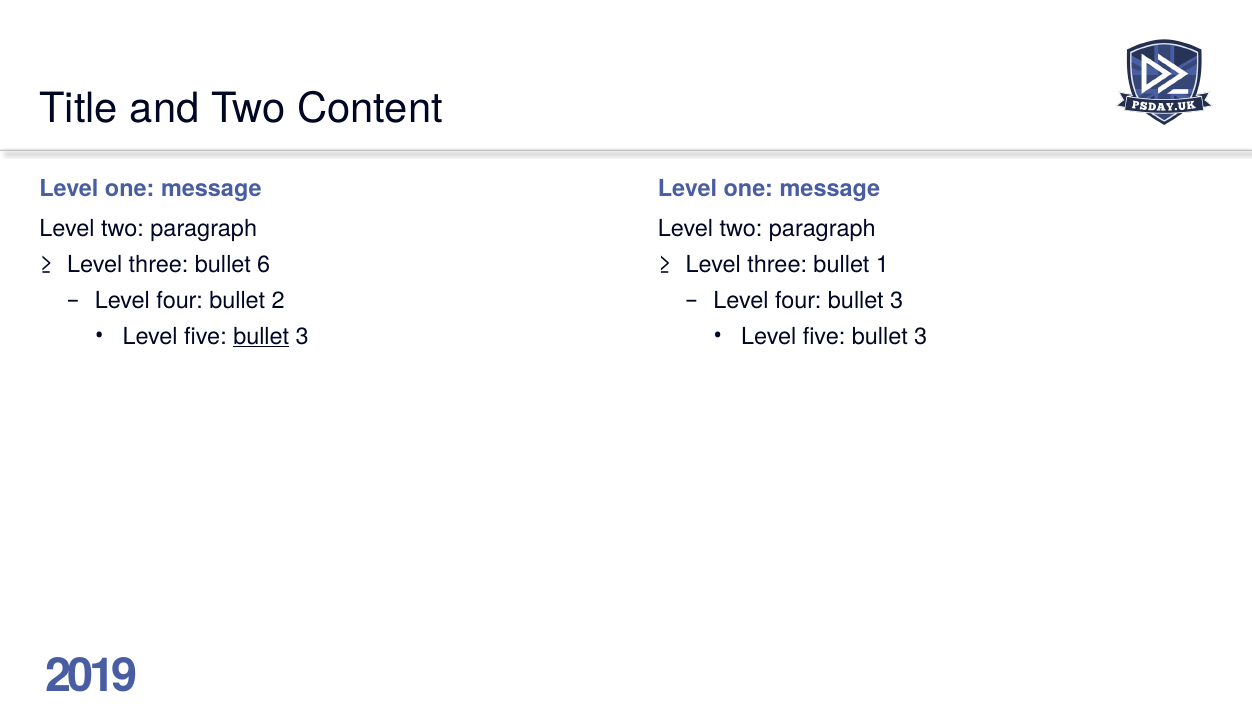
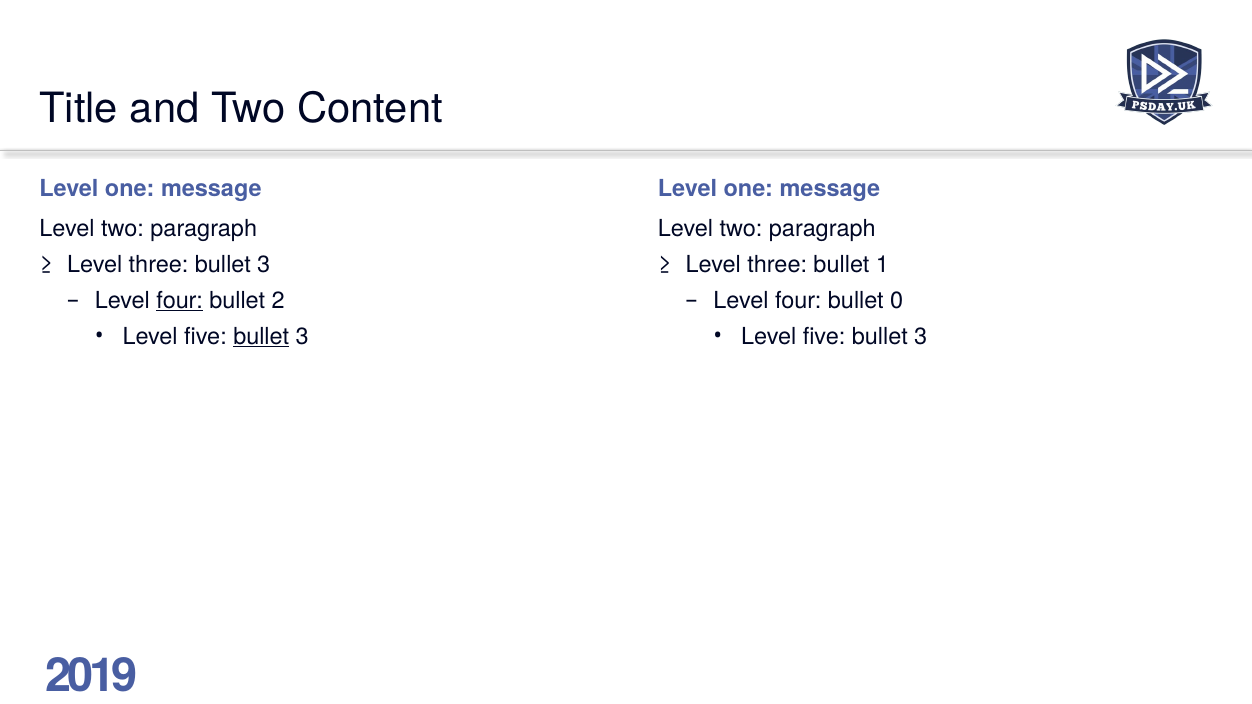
three bullet 6: 6 -> 3
four at (180, 300) underline: none -> present
four bullet 3: 3 -> 0
